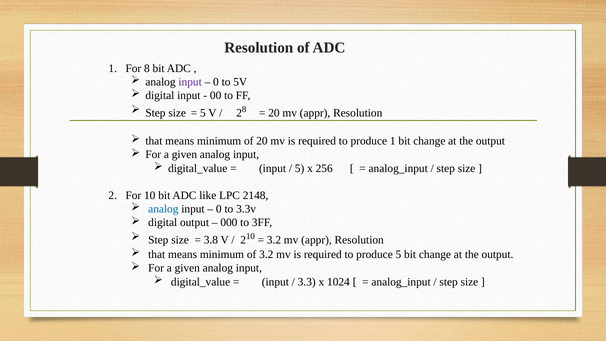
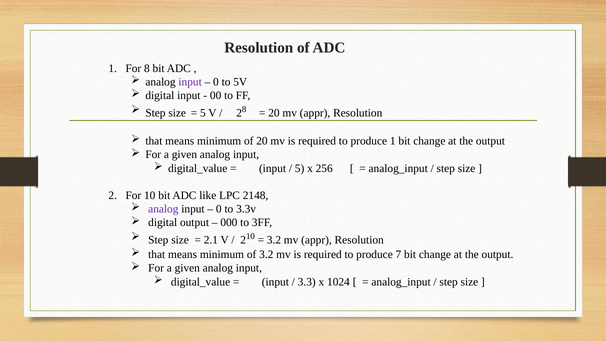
analog at (163, 209) colour: blue -> purple
3.8: 3.8 -> 2.1
produce 5: 5 -> 7
